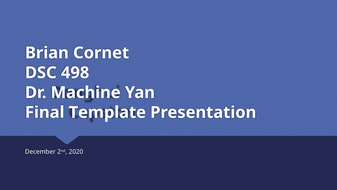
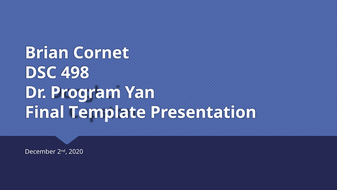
Machine: Machine -> Program
